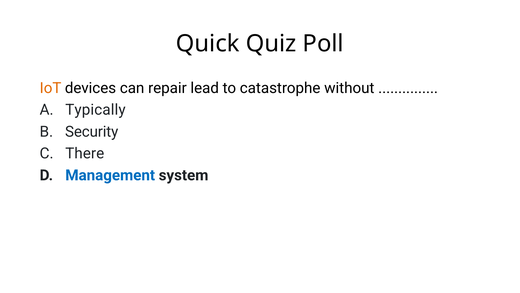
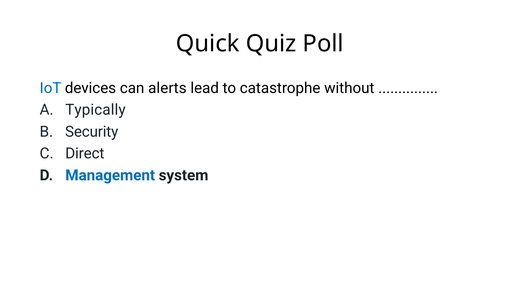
IoT colour: orange -> blue
repair: repair -> alerts
There: There -> Direct
